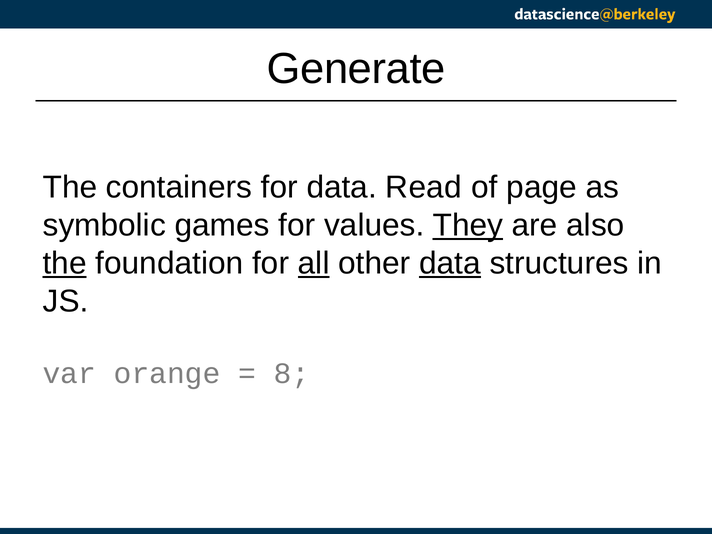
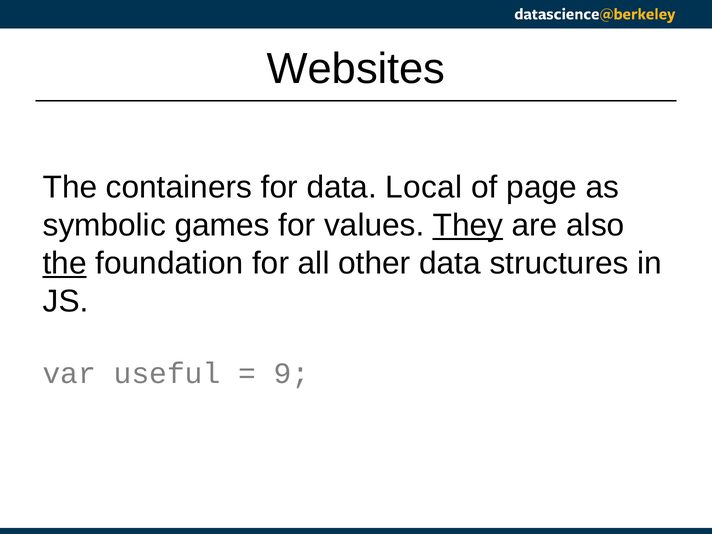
Generate: Generate -> Websites
Read: Read -> Local
all underline: present -> none
data at (450, 263) underline: present -> none
orange: orange -> useful
8: 8 -> 9
